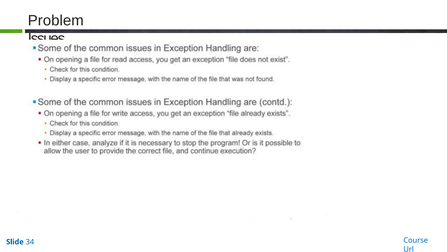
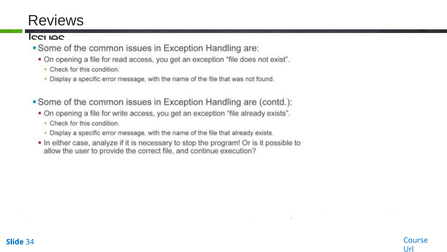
Problem: Problem -> Reviews
